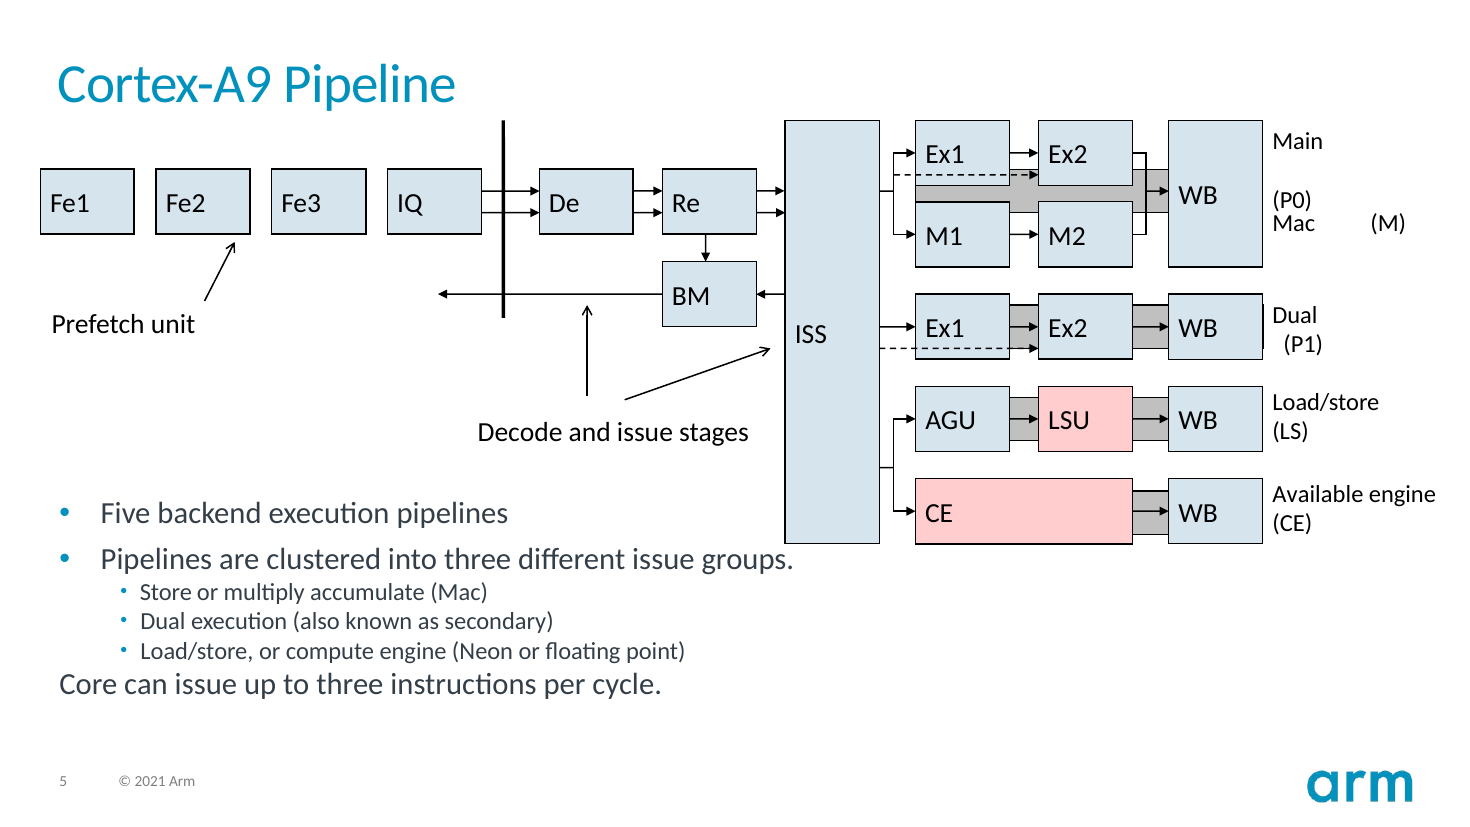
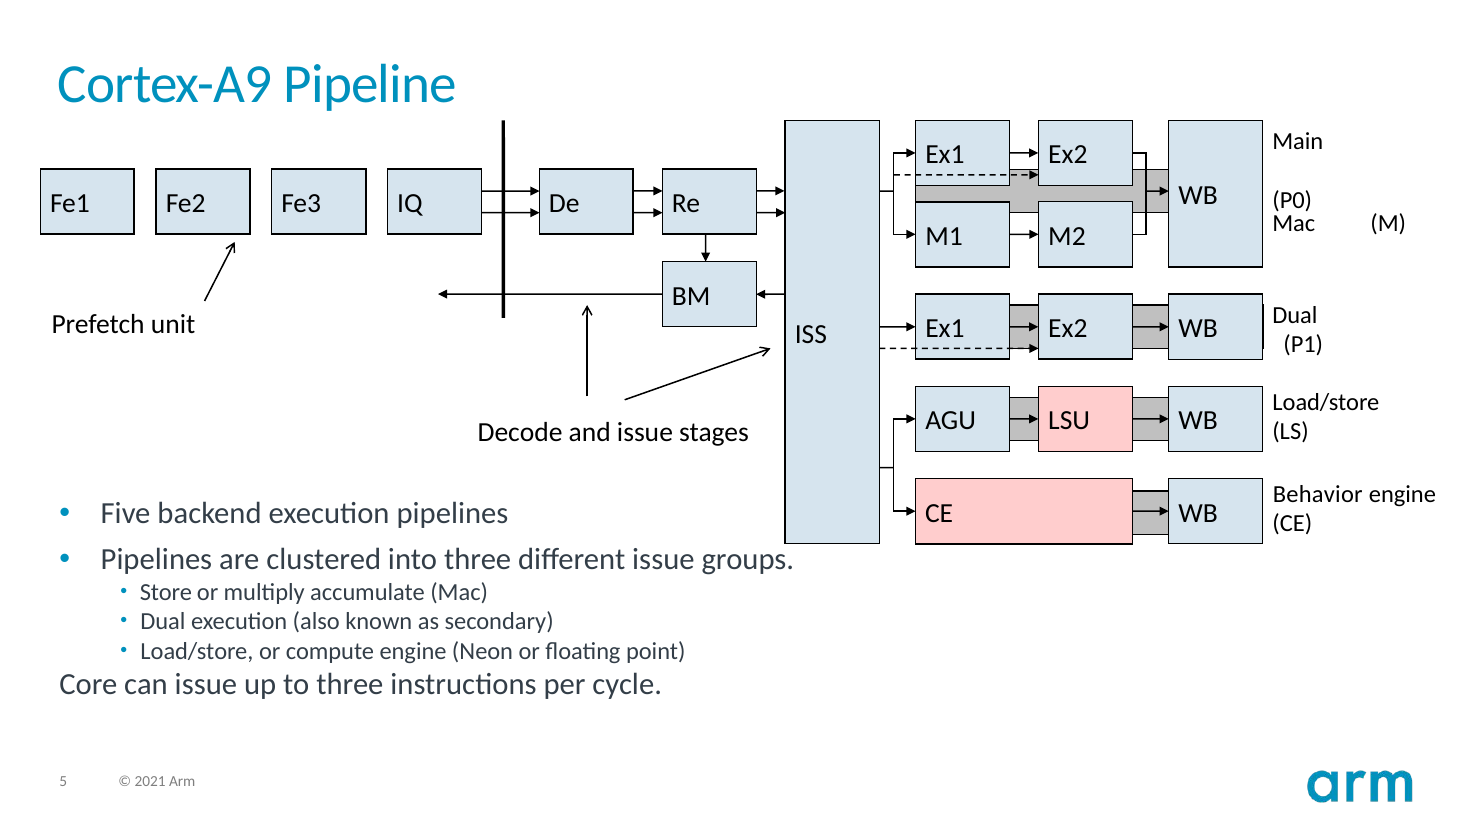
Available: Available -> Behavior
